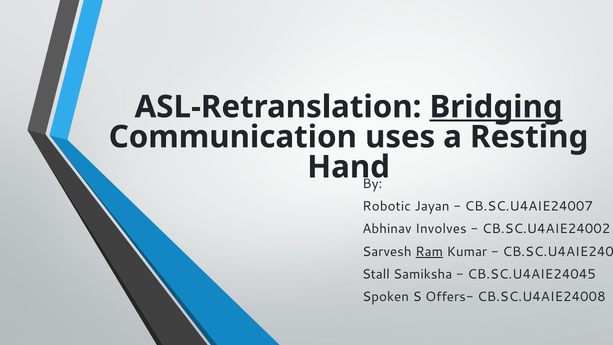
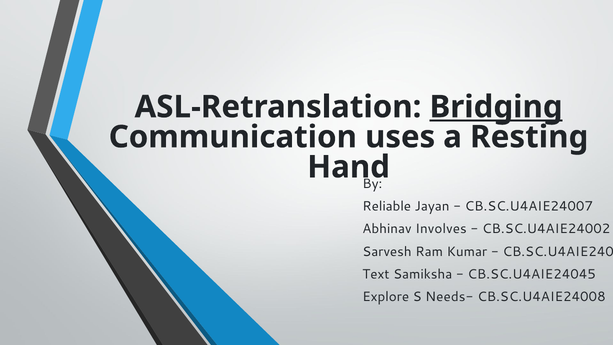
Robotic: Robotic -> Reliable
Ram underline: present -> none
Stall: Stall -> Text
Spoken: Spoken -> Explore
Offers-: Offers- -> Needs-
